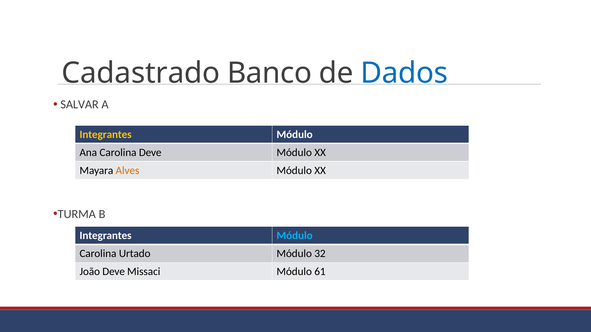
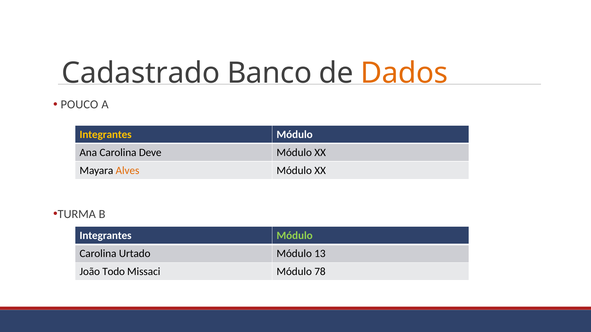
Dados colour: blue -> orange
SALVAR: SALVAR -> POUCO
Módulo at (295, 236) colour: light blue -> light green
32: 32 -> 13
João Deve: Deve -> Todo
61: 61 -> 78
